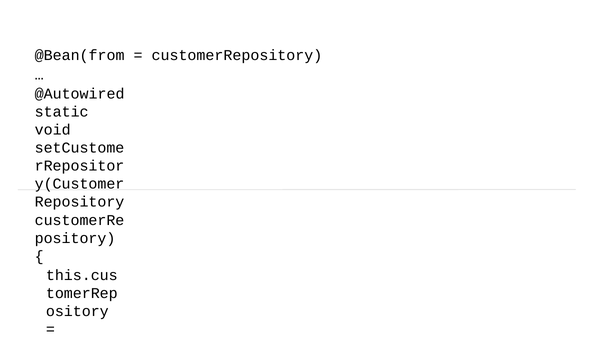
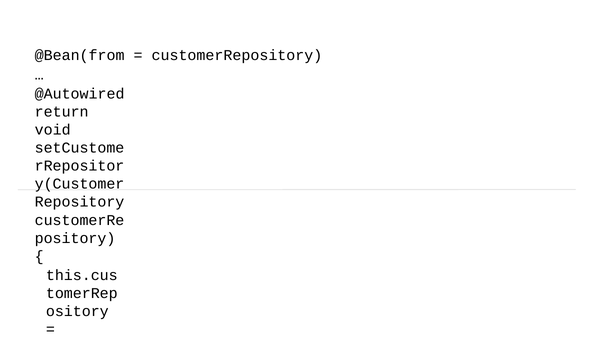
static: static -> return
